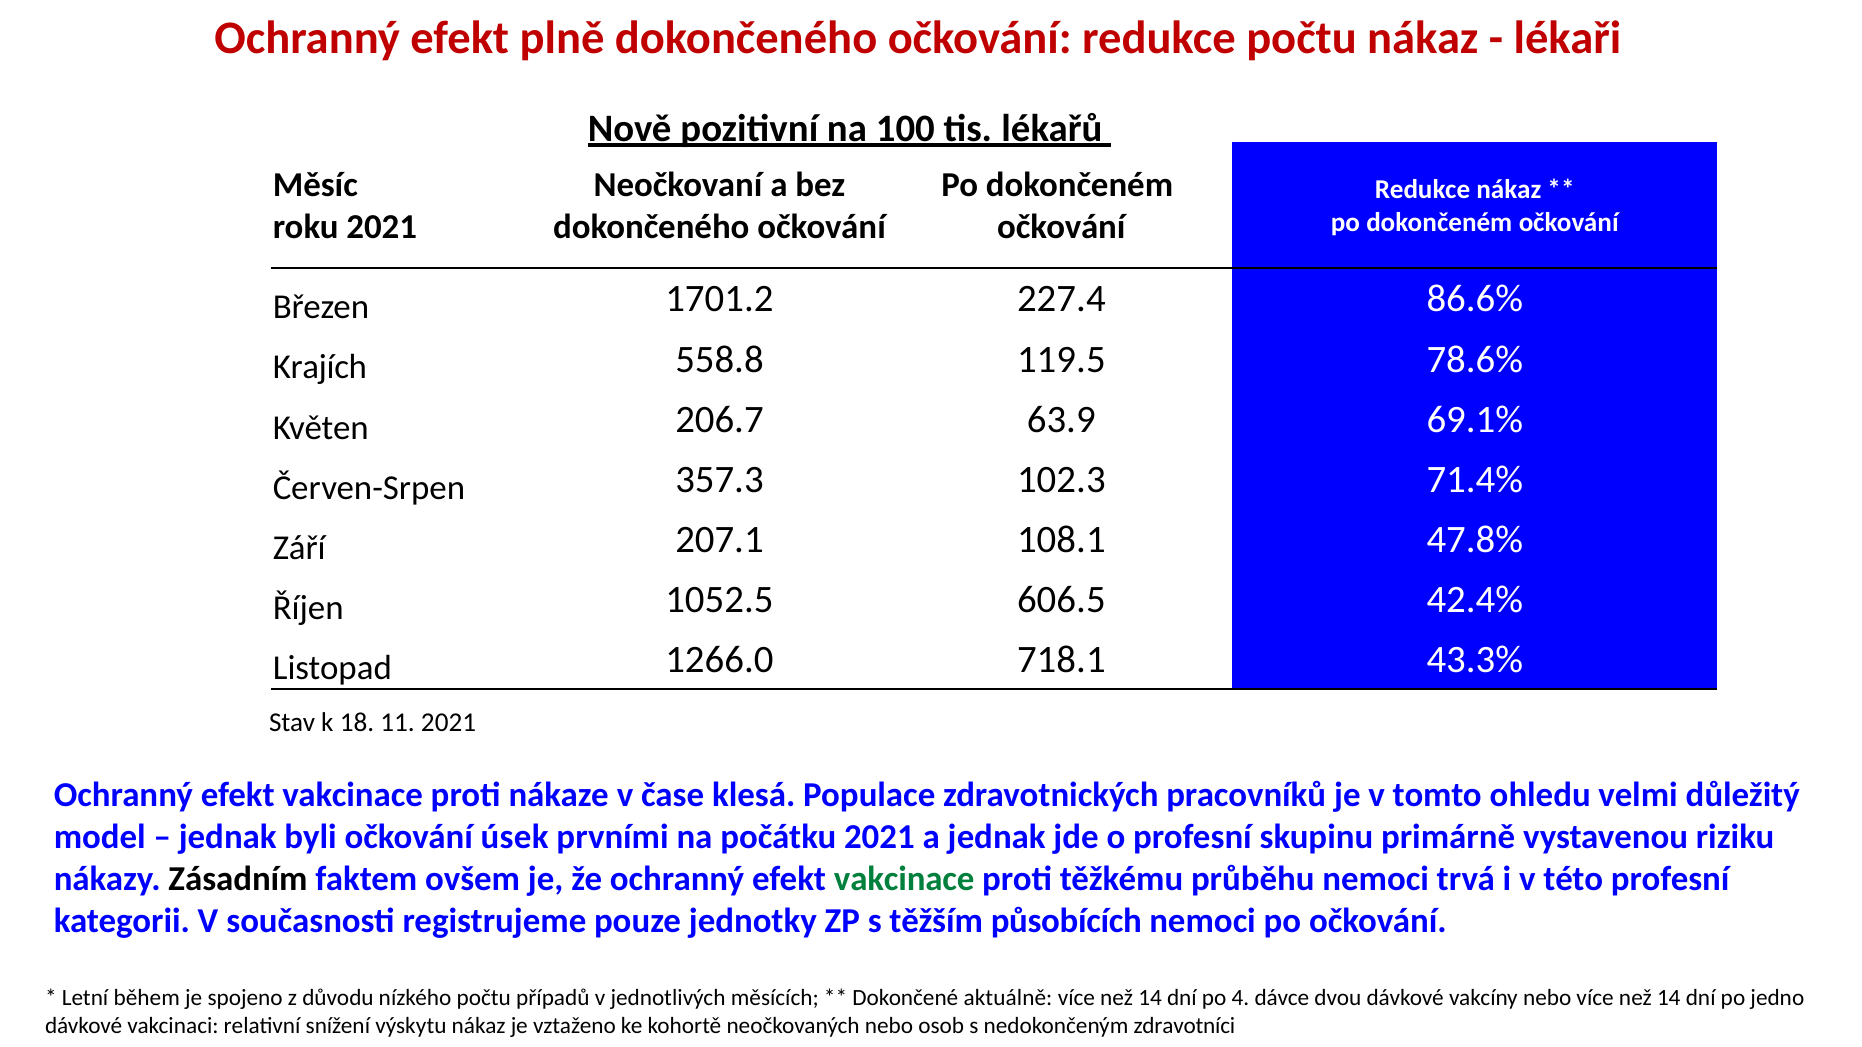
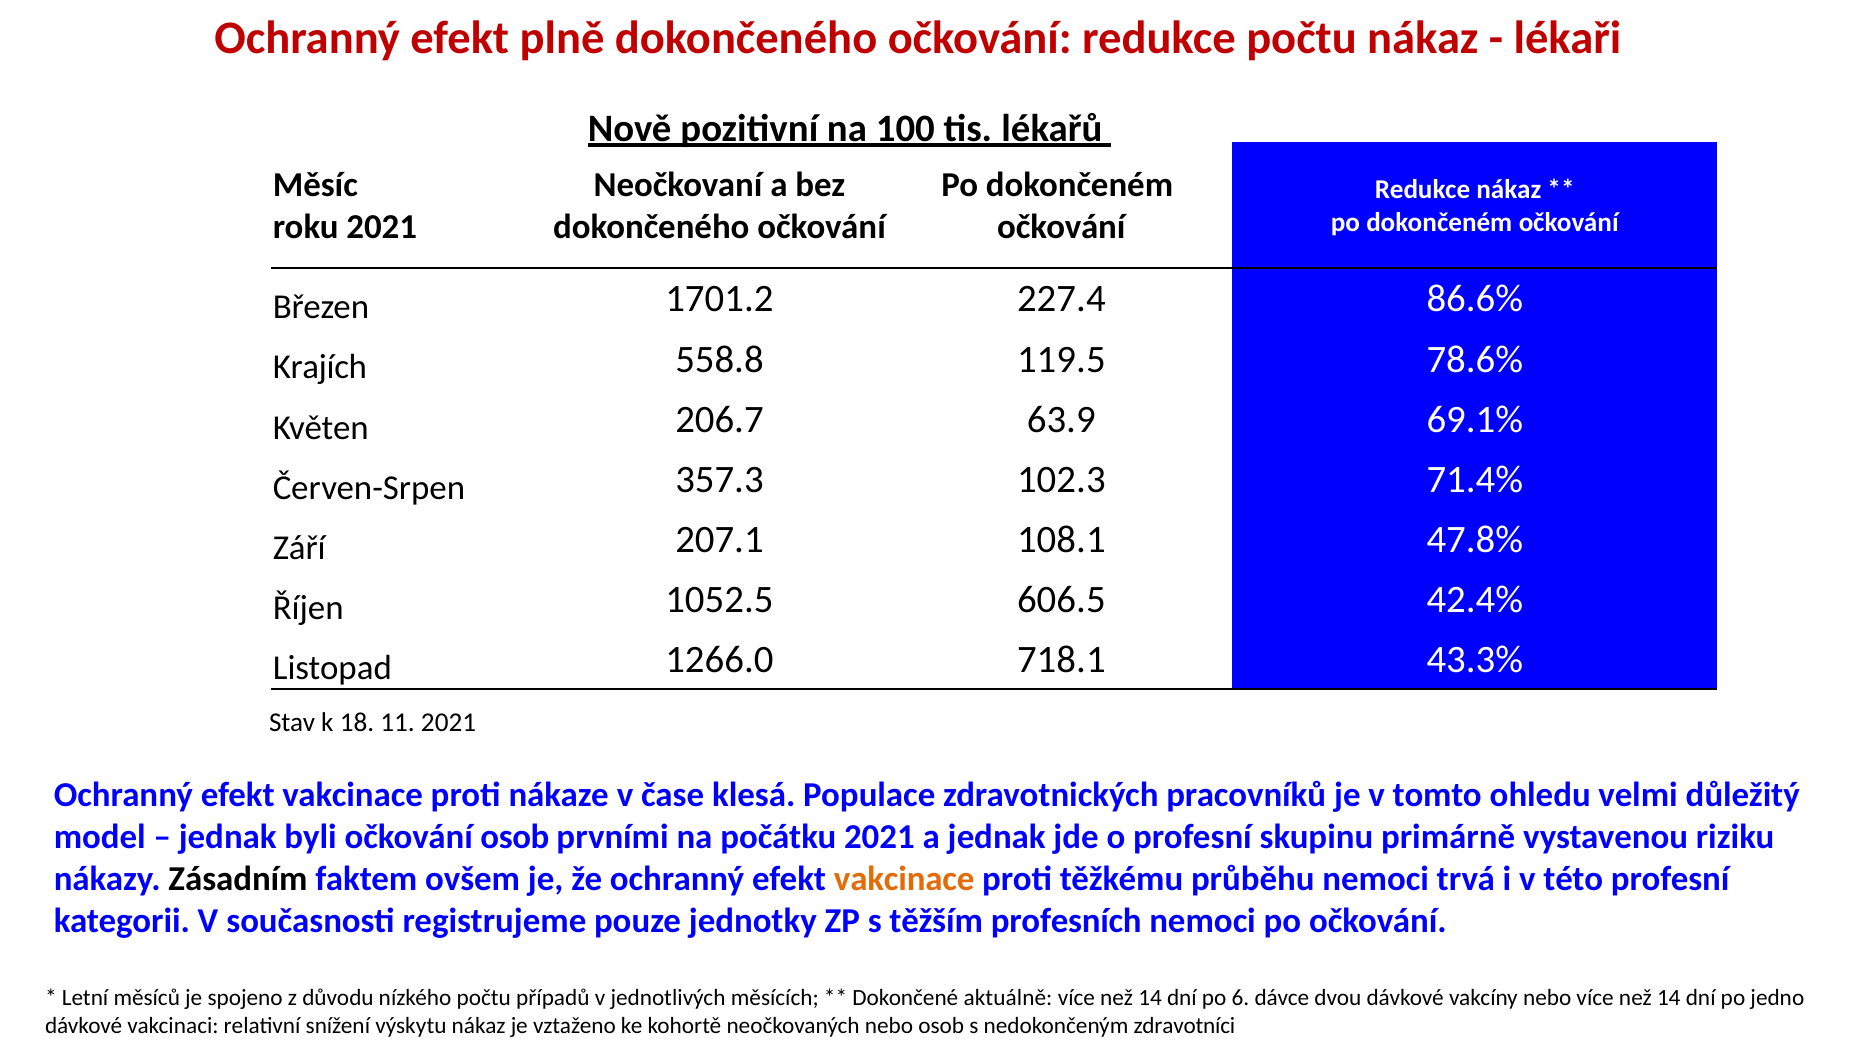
očkování úsek: úsek -> osob
vakcinace at (904, 879) colour: green -> orange
působících: působících -> profesních
během: během -> měsíců
4: 4 -> 6
